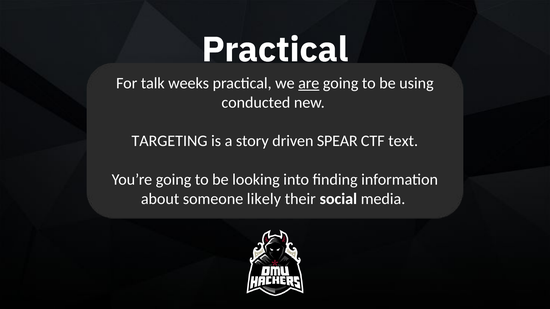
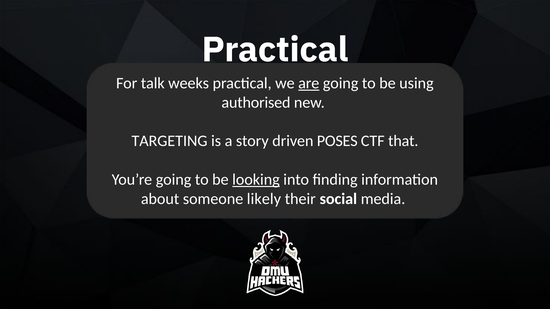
conducted: conducted -> authorised
SPEAR: SPEAR -> POSES
text: text -> that
looking underline: none -> present
